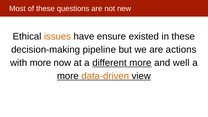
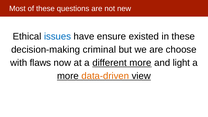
issues colour: orange -> blue
pipeline: pipeline -> criminal
actions: actions -> choose
with more: more -> flaws
well: well -> light
